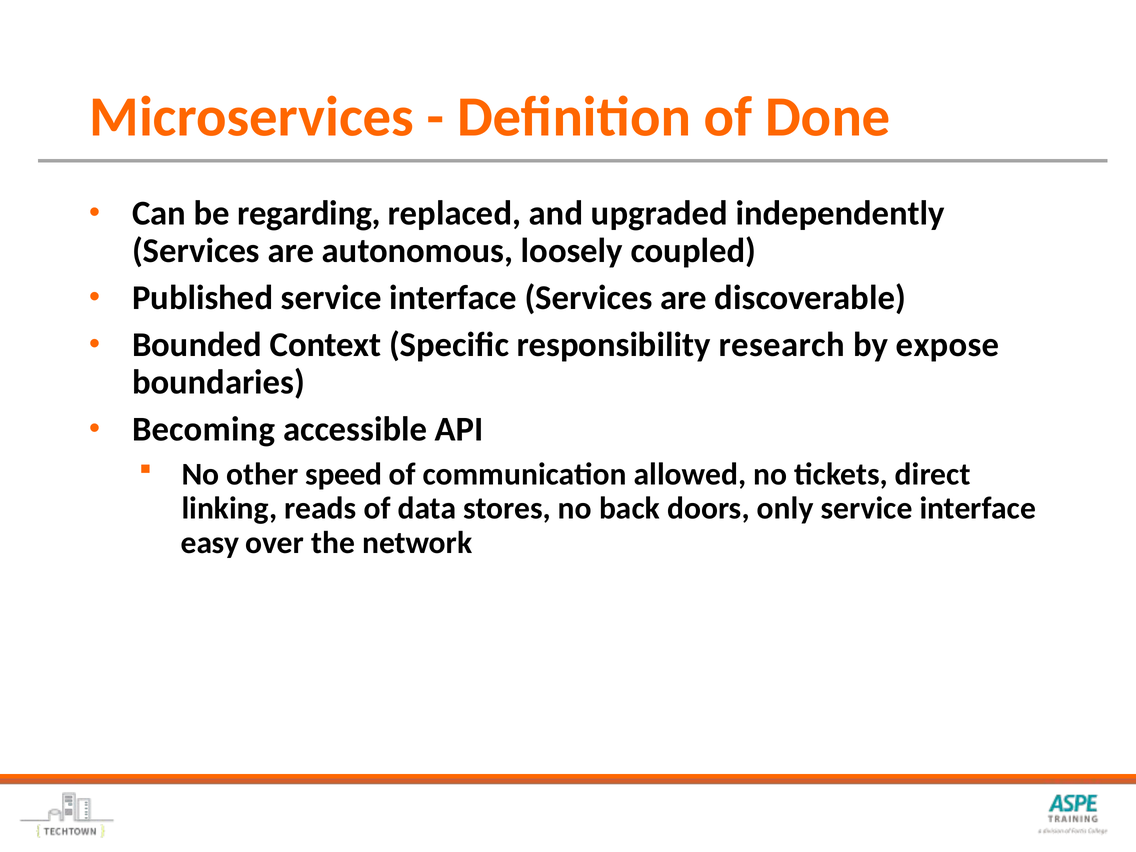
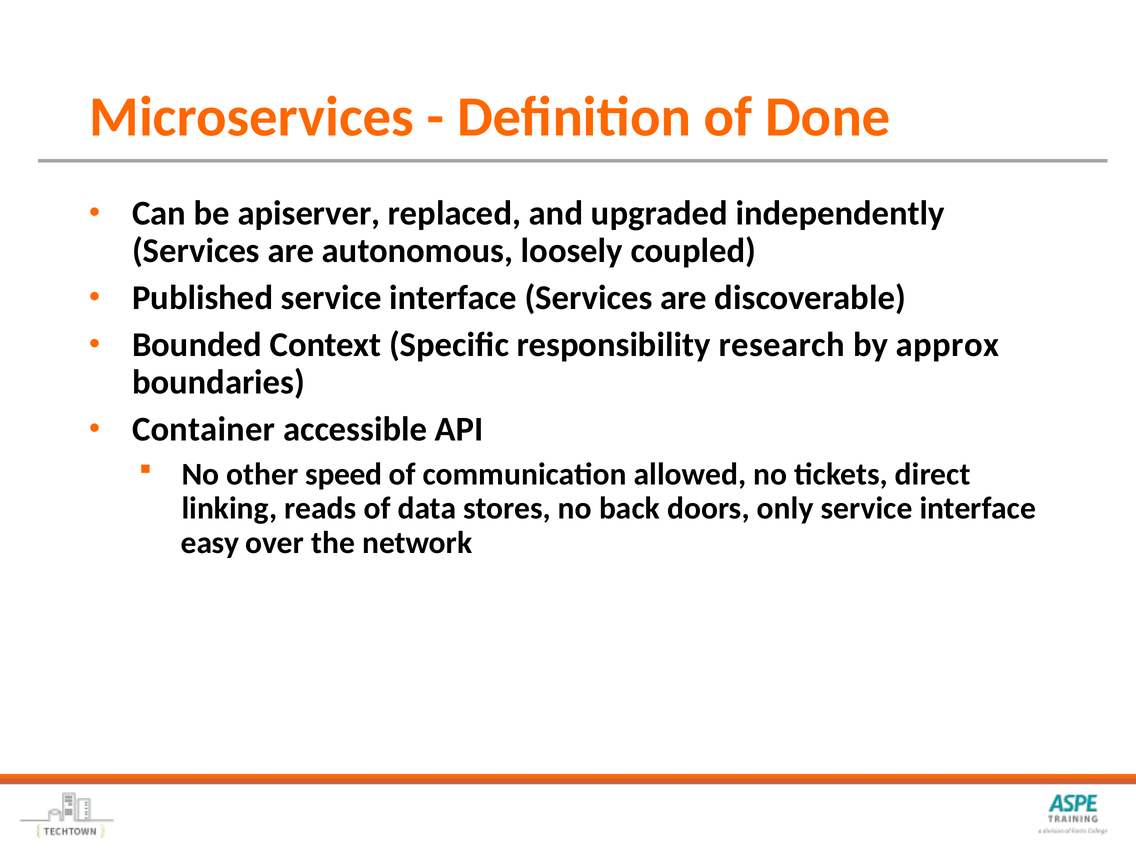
regarding: regarding -> apiserver
expose: expose -> approx
Becoming: Becoming -> Container
